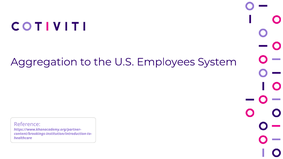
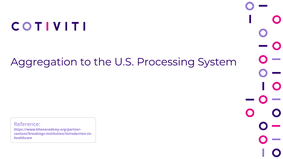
Employees: Employees -> Processing
